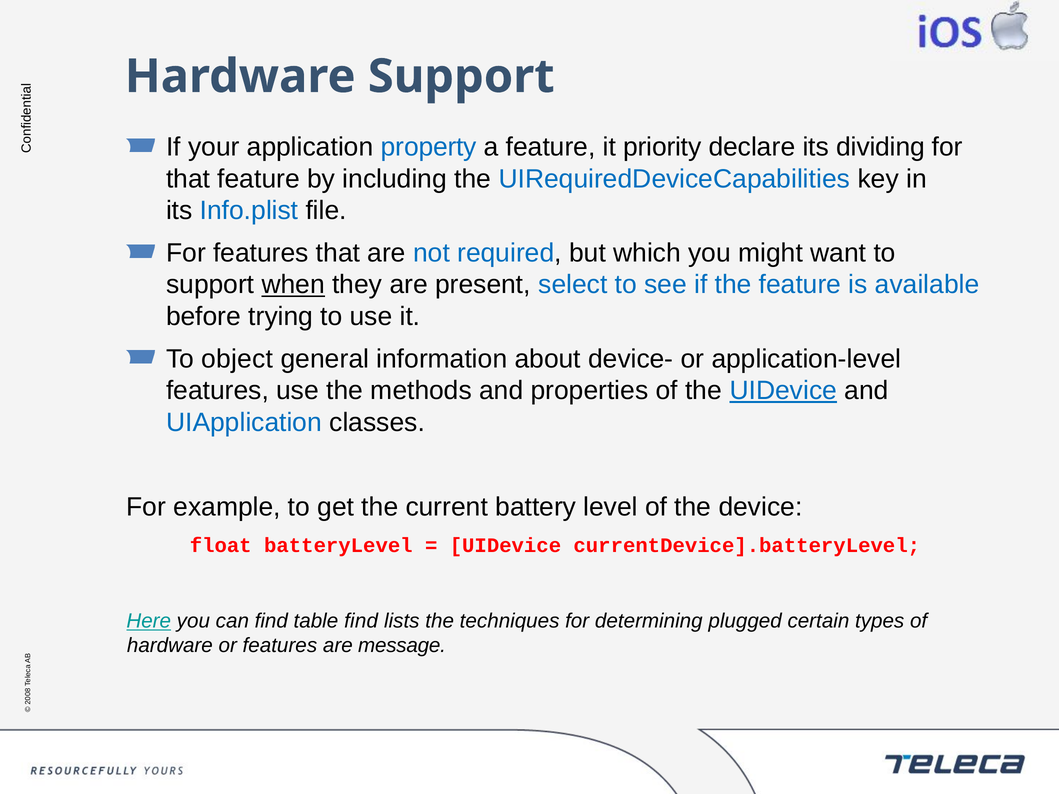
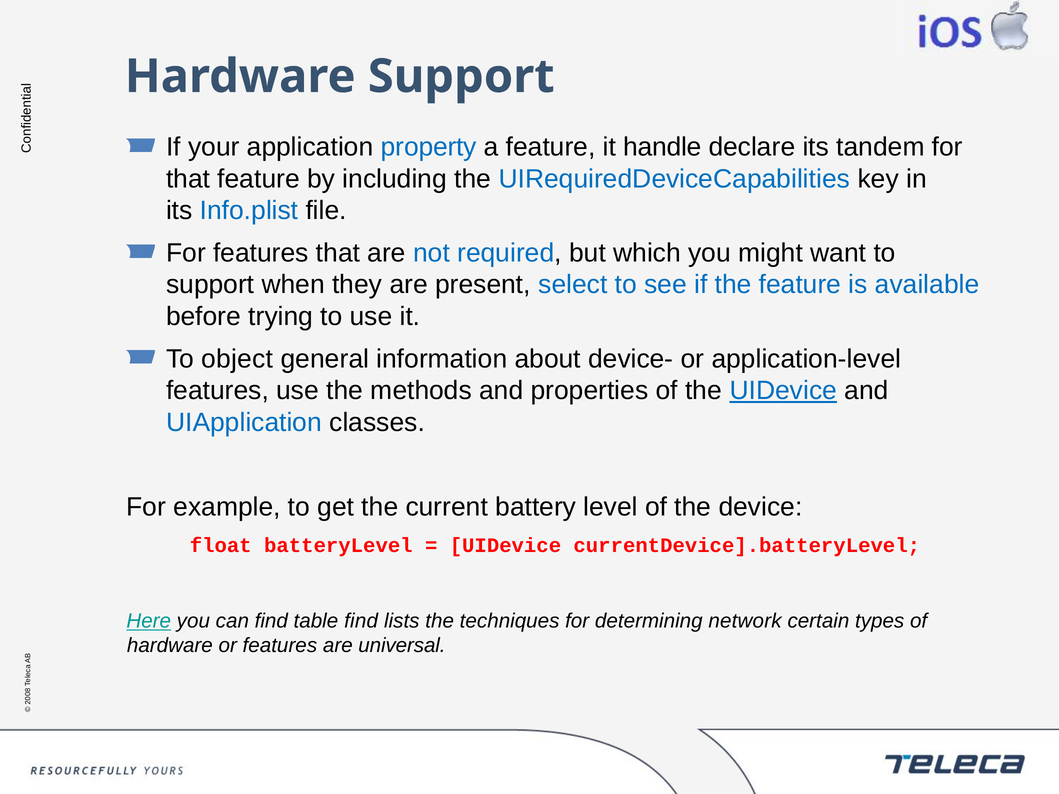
priority: priority -> handle
dividing: dividing -> tandem
when underline: present -> none
plugged: plugged -> network
message: message -> universal
